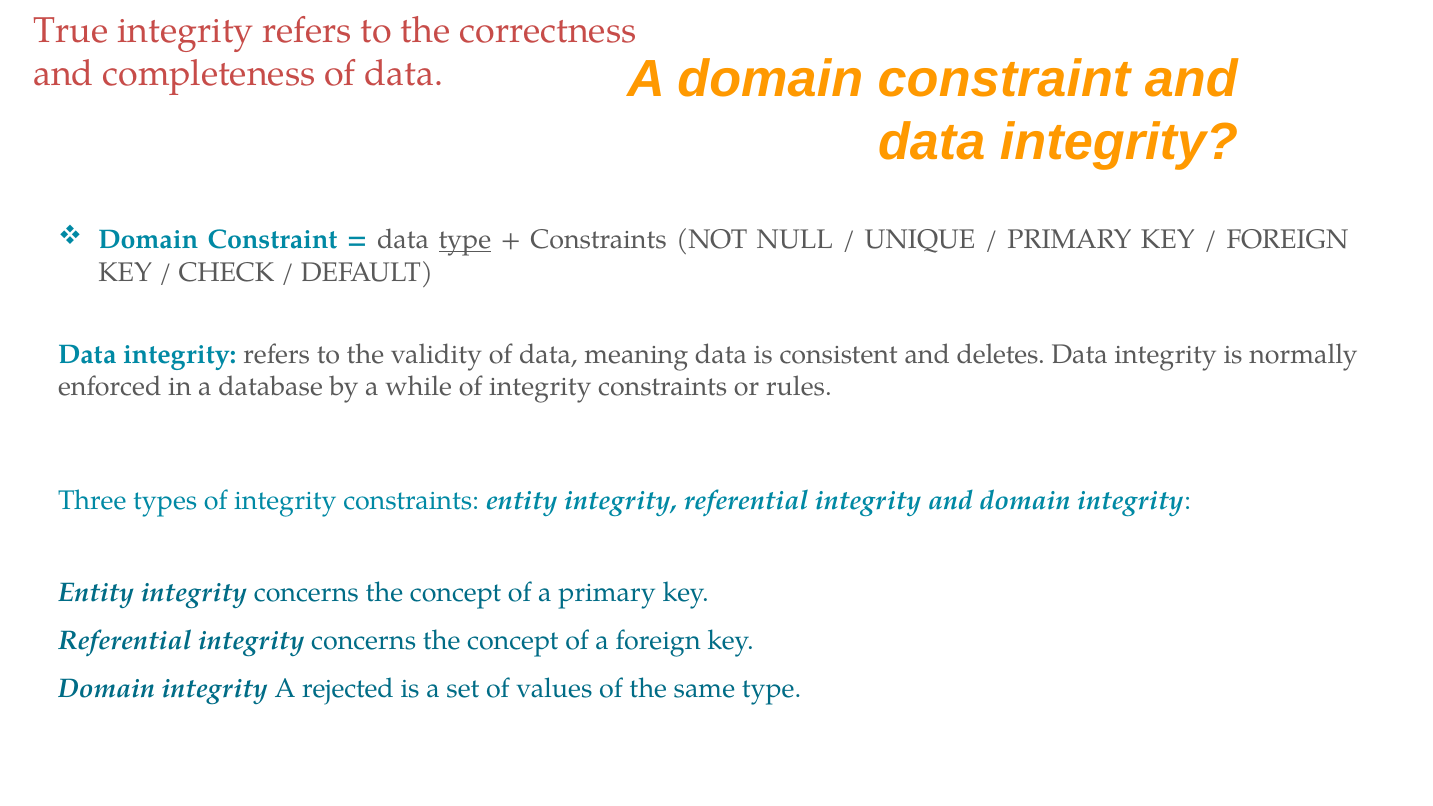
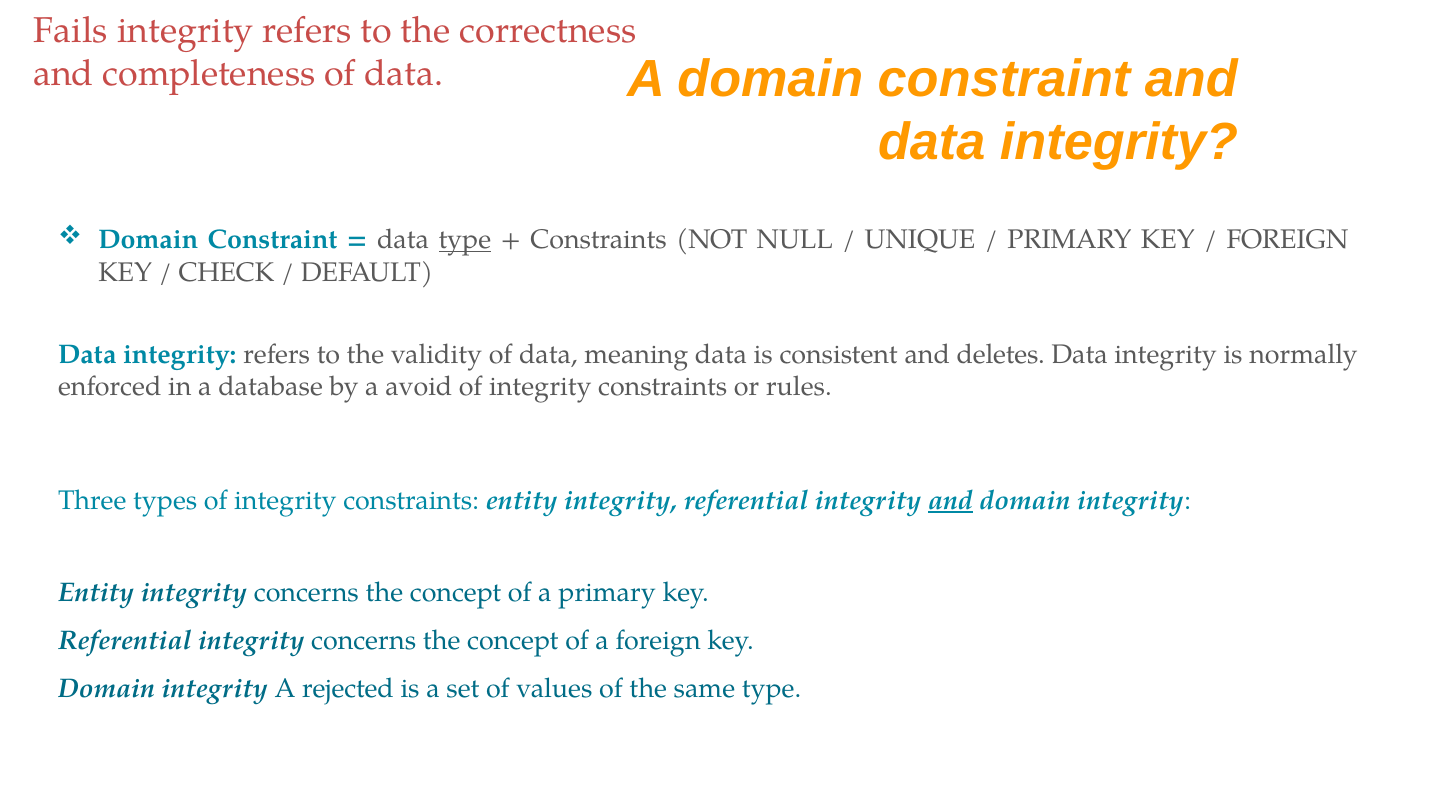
True: True -> Fails
while: while -> avoid
and at (950, 500) underline: none -> present
